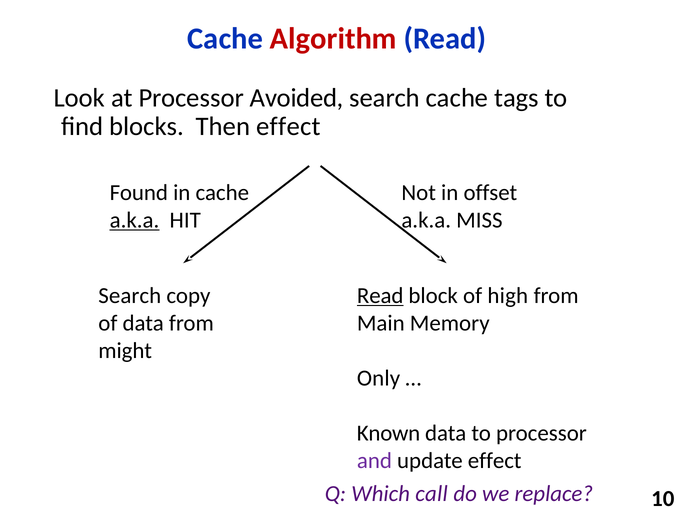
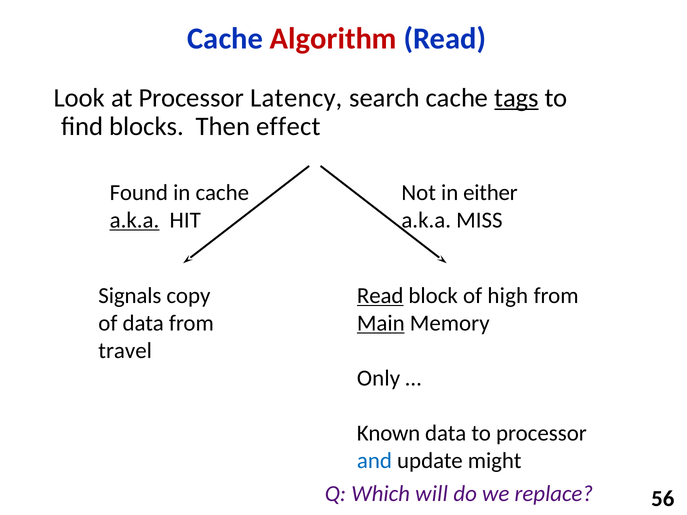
Avoided: Avoided -> Latency
tags underline: none -> present
offset: offset -> either
Search at (130, 296): Search -> Signals
Main underline: none -> present
might: might -> travel
and colour: purple -> blue
update effect: effect -> might
call: call -> will
10: 10 -> 56
